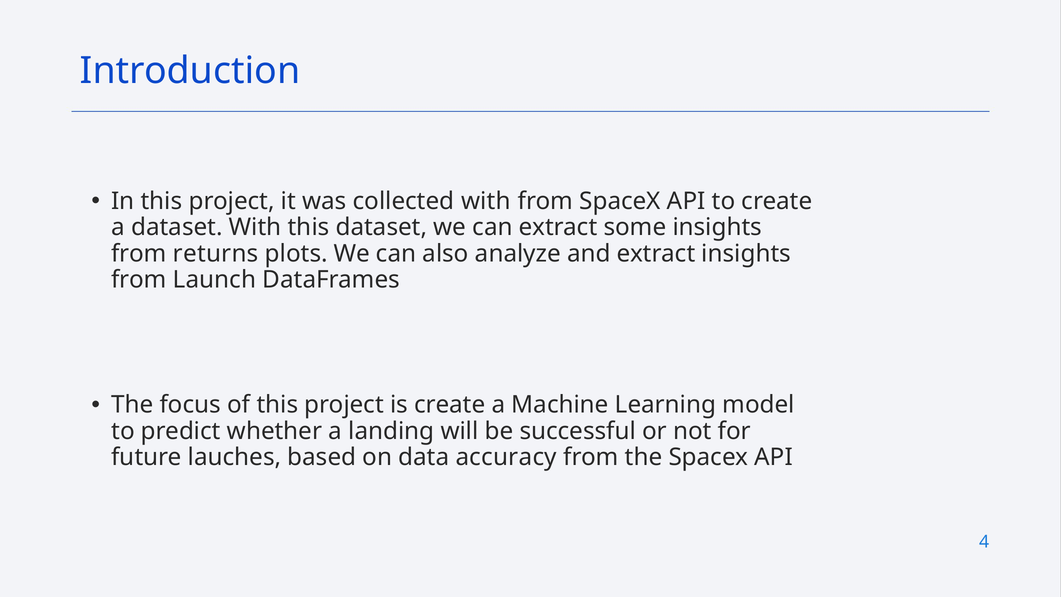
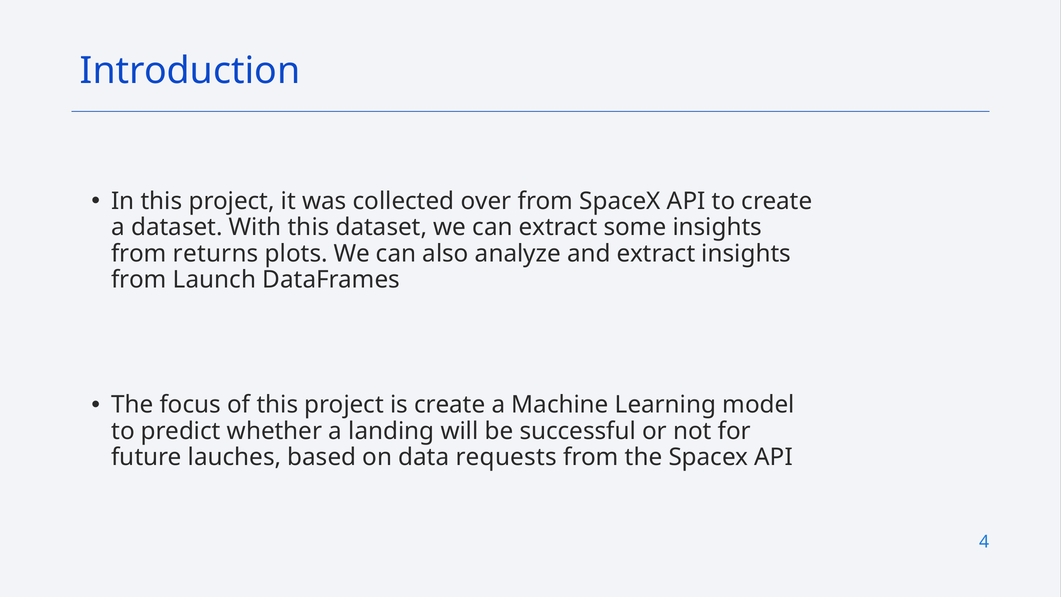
collected with: with -> over
accuracy: accuracy -> requests
